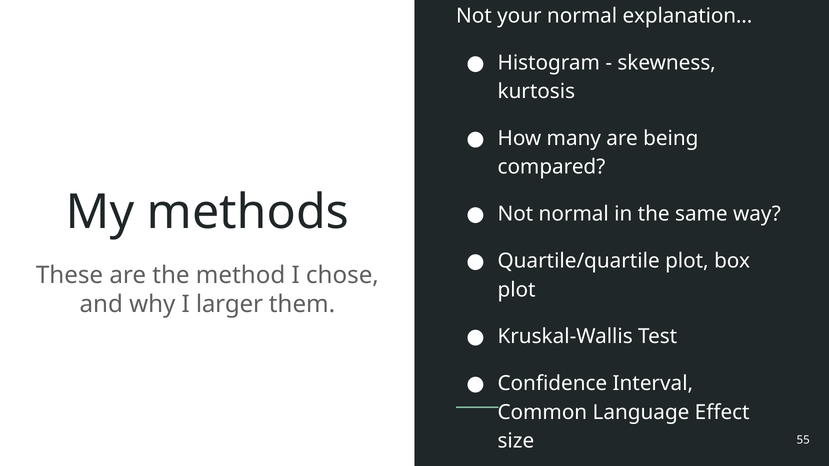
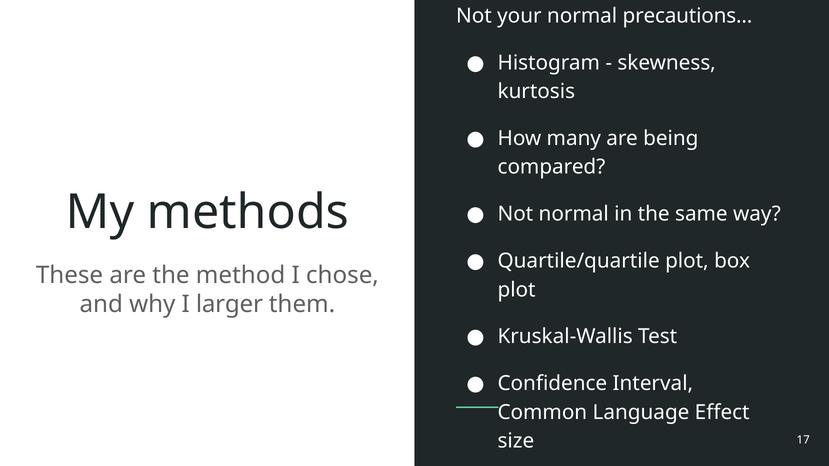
explanation: explanation -> precautions
55: 55 -> 17
